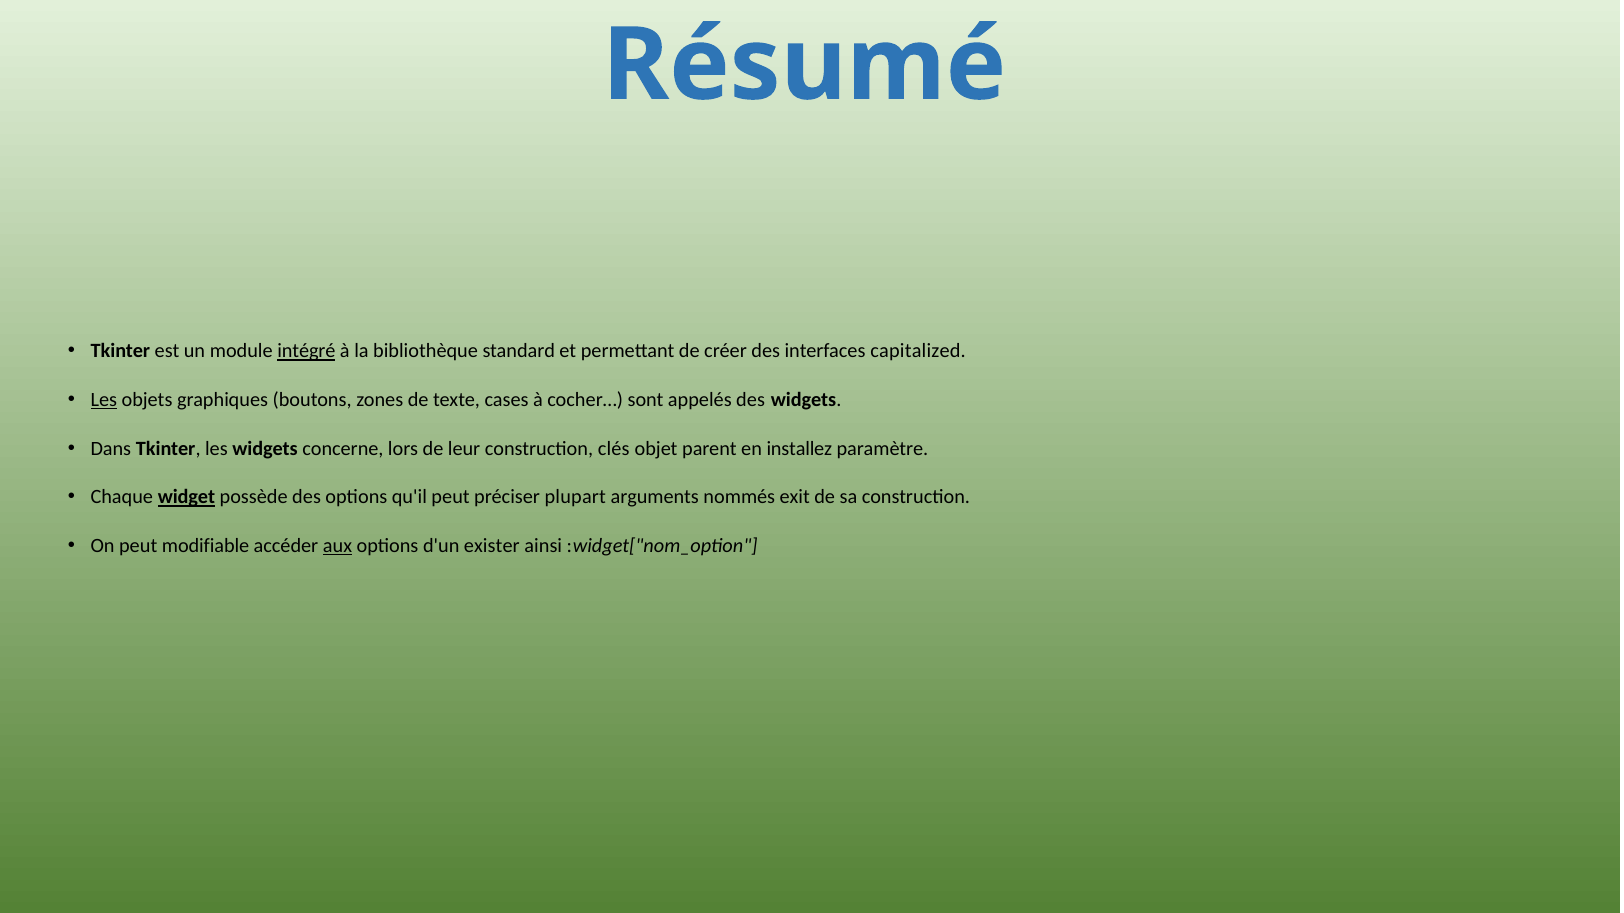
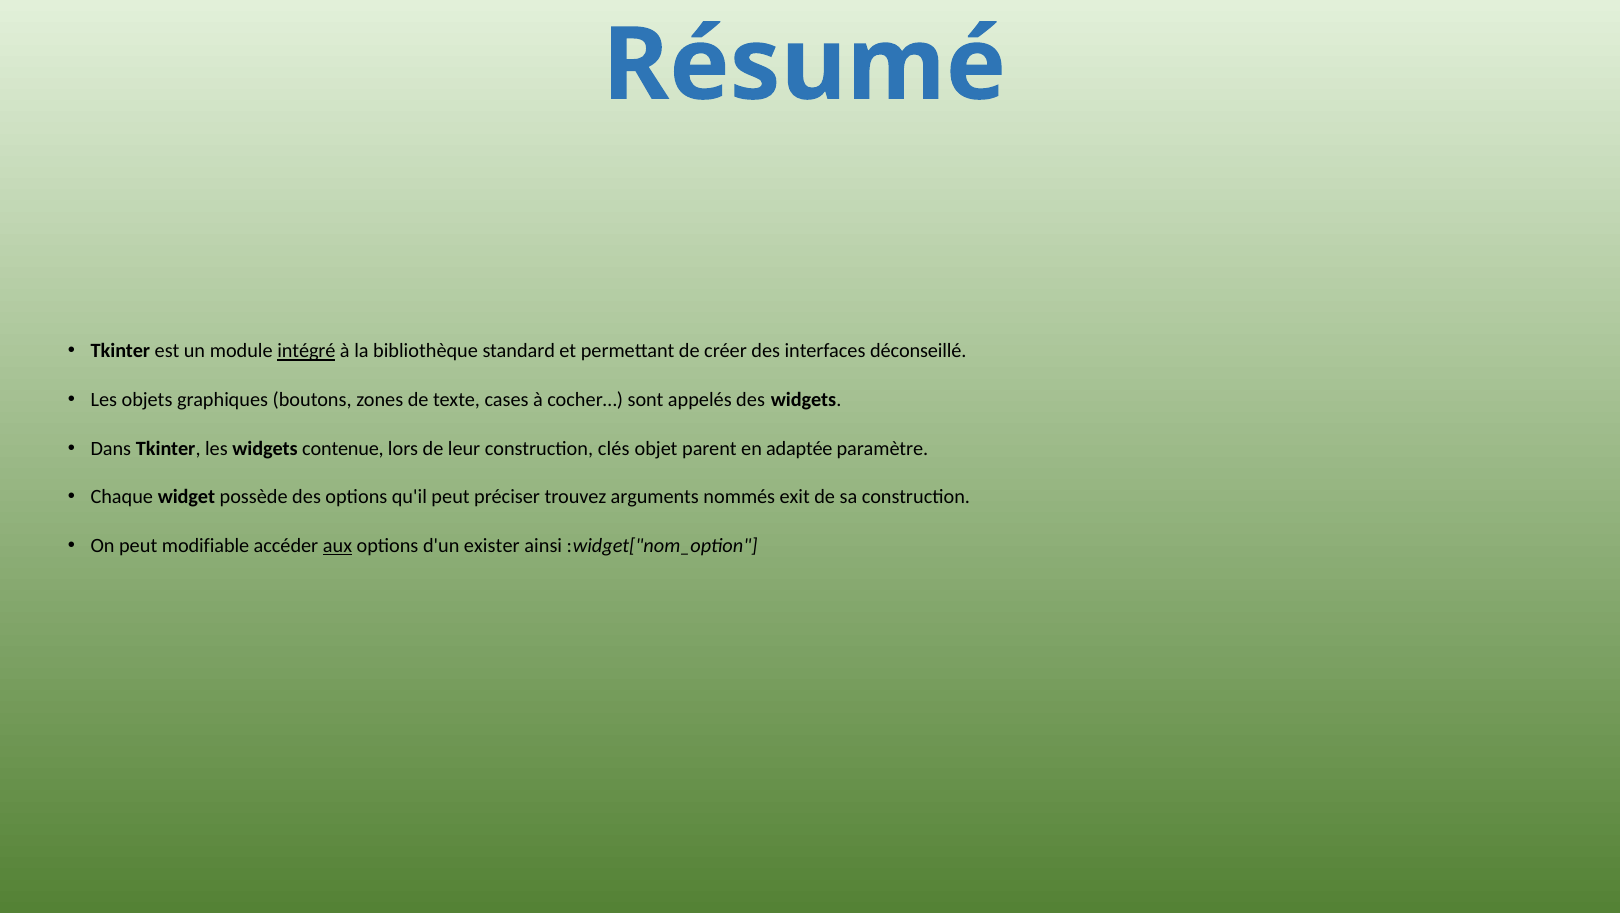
capitalized: capitalized -> déconseillé
Les at (104, 400) underline: present -> none
concerne: concerne -> contenue
installez: installez -> adaptée
widget underline: present -> none
plupart: plupart -> trouvez
